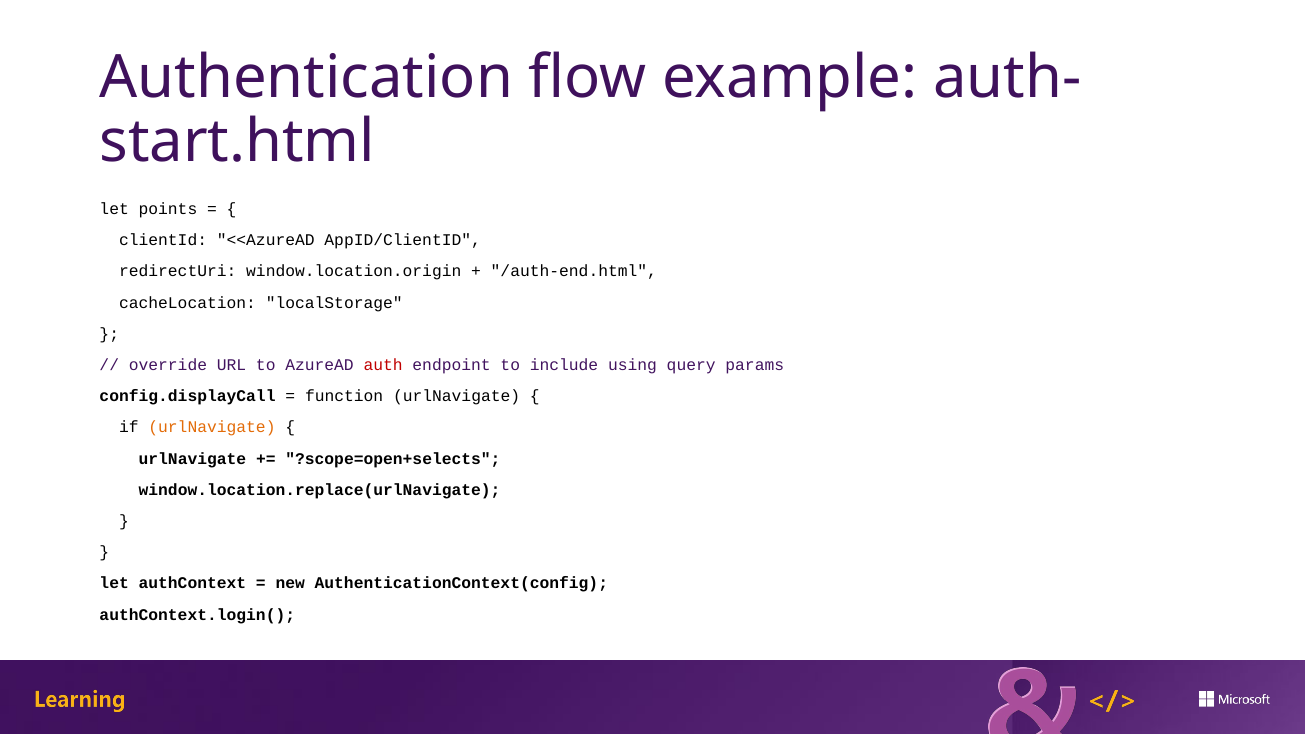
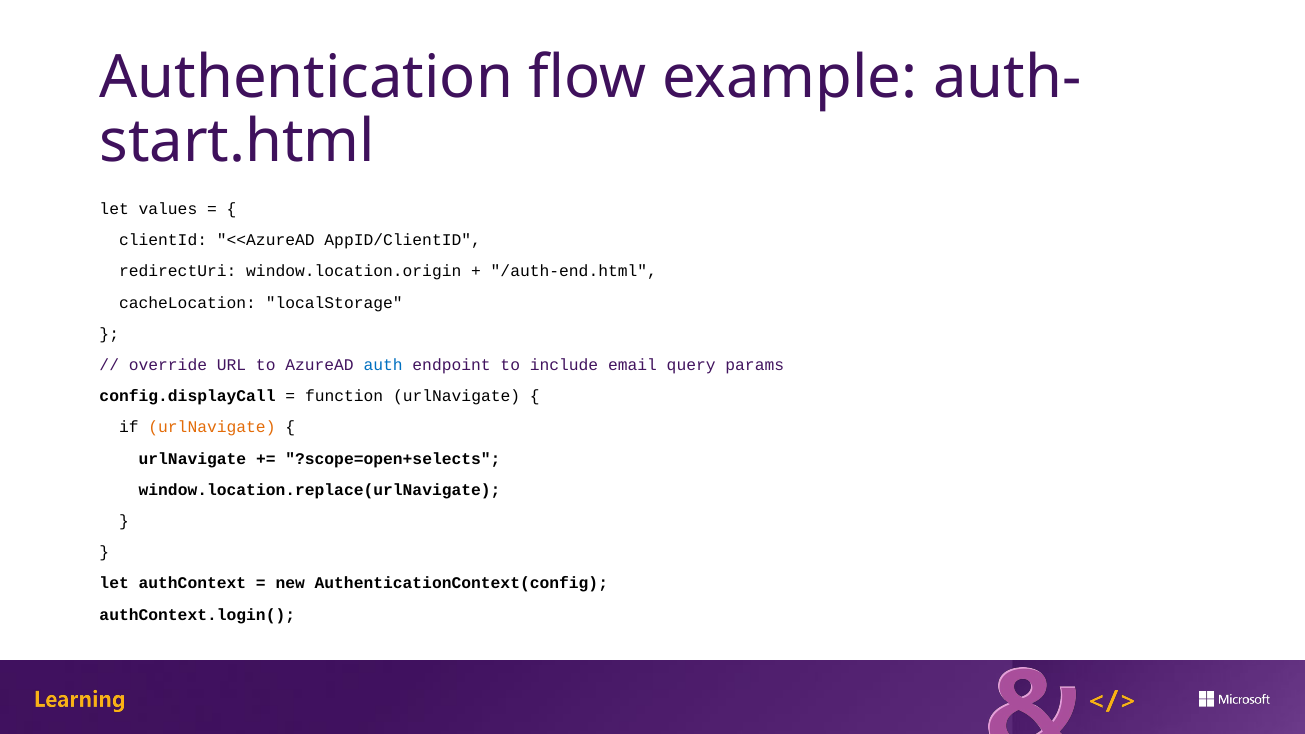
points: points -> values
auth colour: red -> blue
using: using -> email
